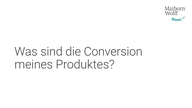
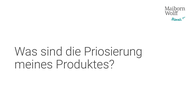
Conversion: Conversion -> Priosierung
